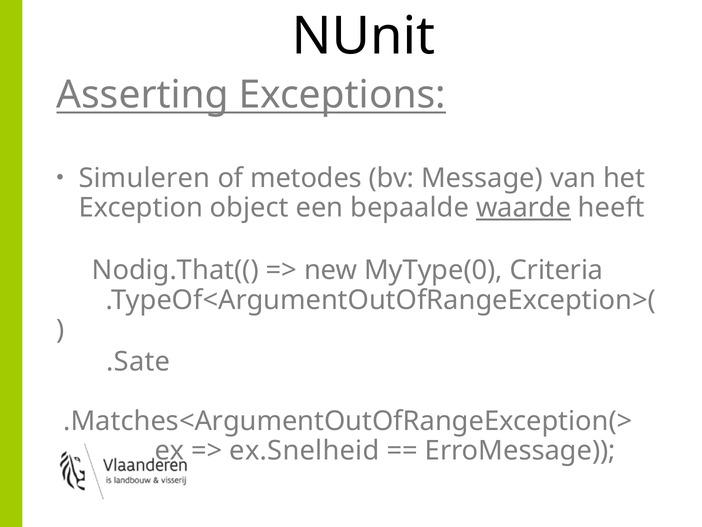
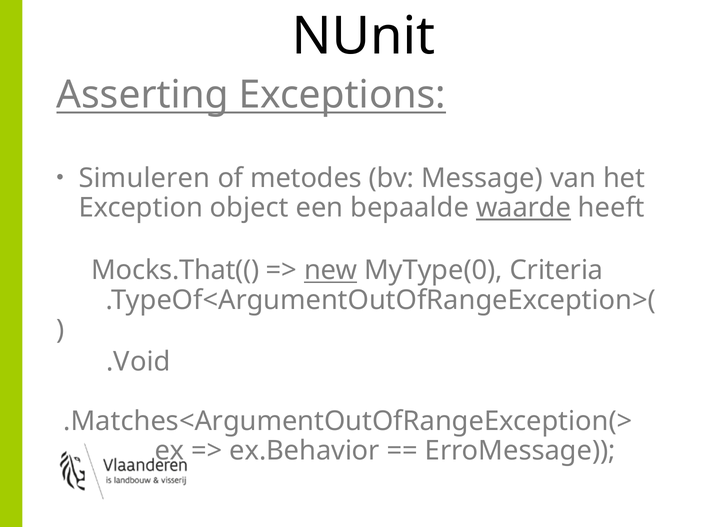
Nodig.That((: Nodig.That(( -> Mocks.That((
new underline: none -> present
.Sate: .Sate -> .Void
ex.Snelheid: ex.Snelheid -> ex.Behavior
